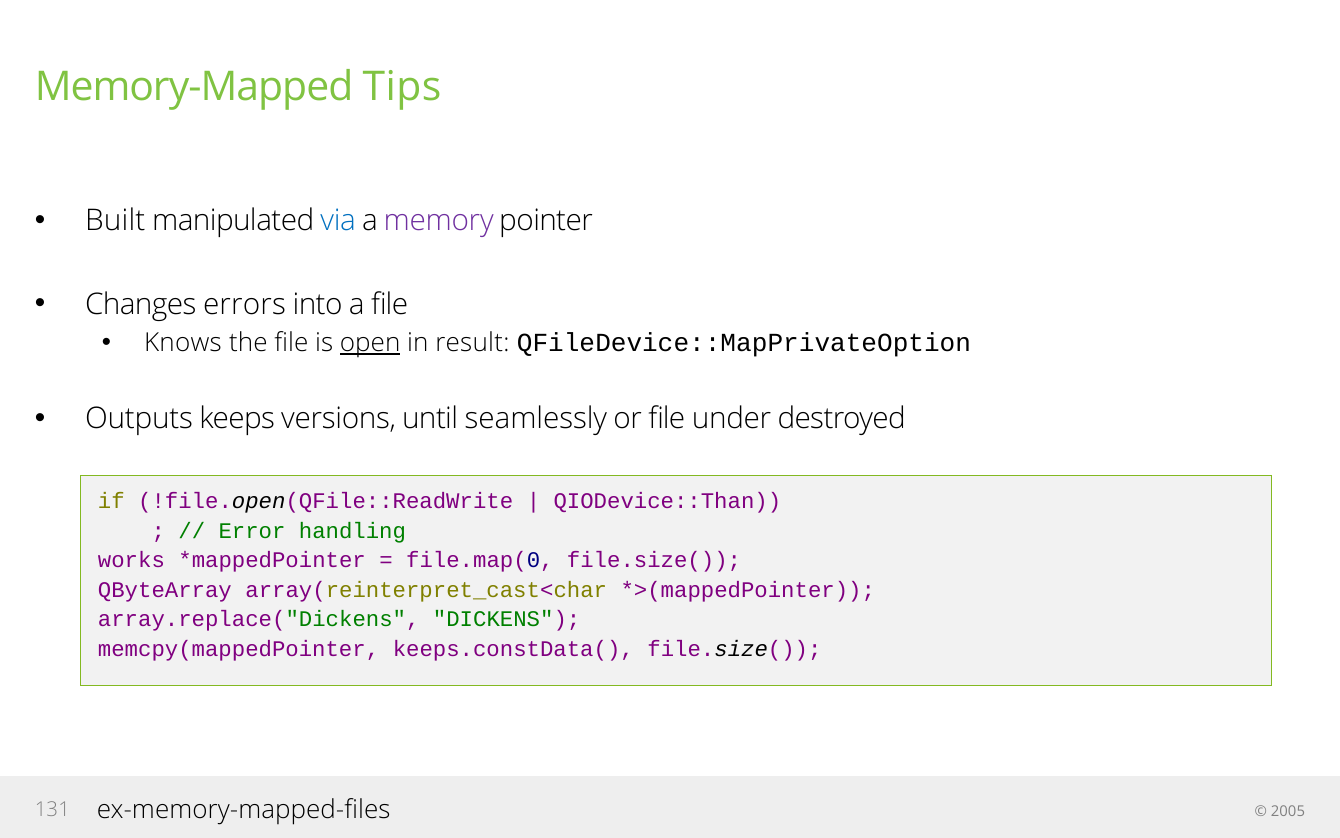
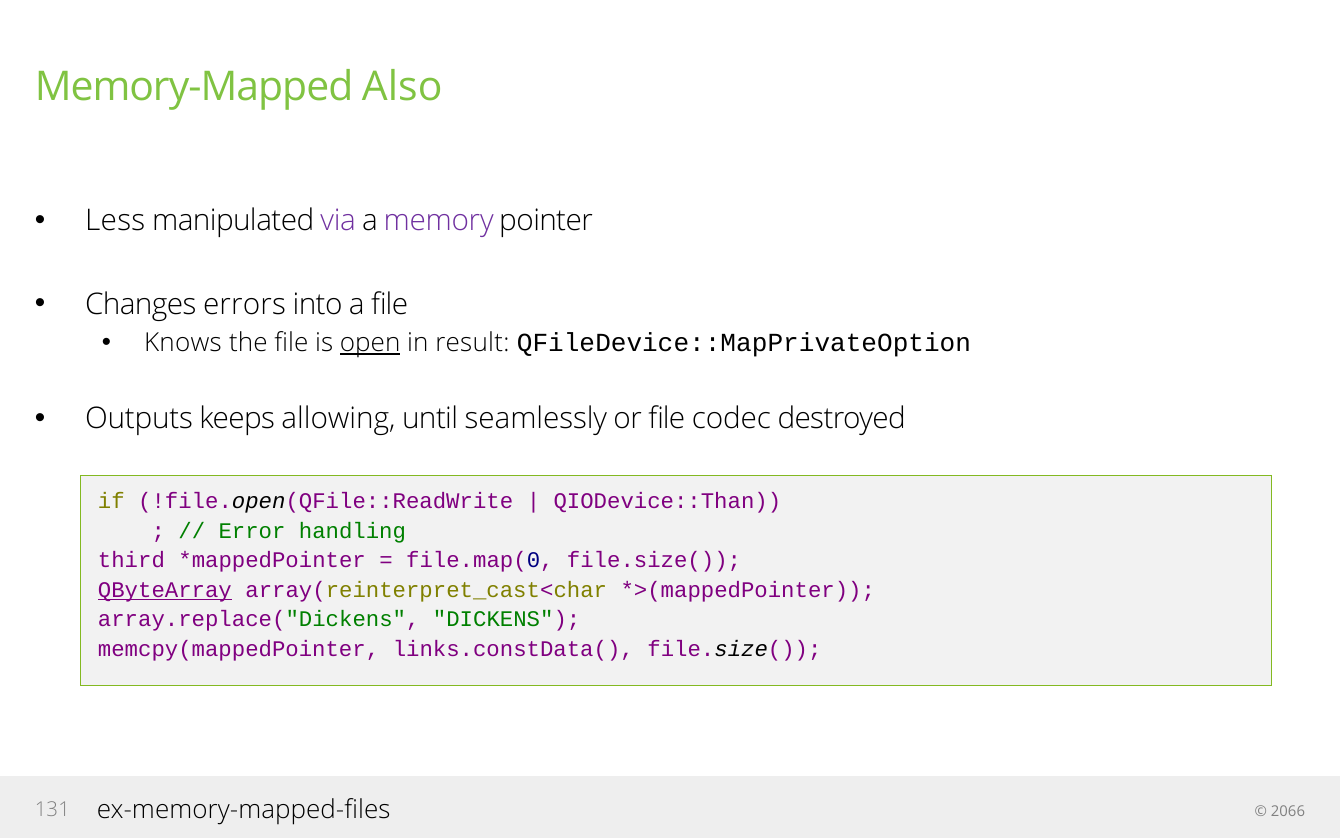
Tips: Tips -> Also
Built: Built -> Less
via colour: blue -> purple
versions: versions -> allowing
under: under -> codec
works: works -> third
QByteArray underline: none -> present
keeps.constData(: keeps.constData( -> links.constData(
2005: 2005 -> 2066
